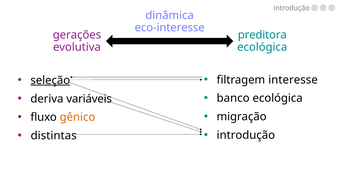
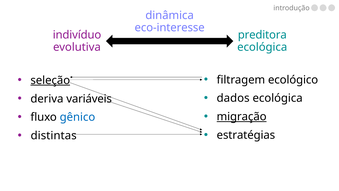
gerações: gerações -> indivíduo
interesse: interesse -> ecológico
banco: banco -> dados
migração underline: none -> present
gênico colour: orange -> blue
introdução at (246, 135): introdução -> estratégias
